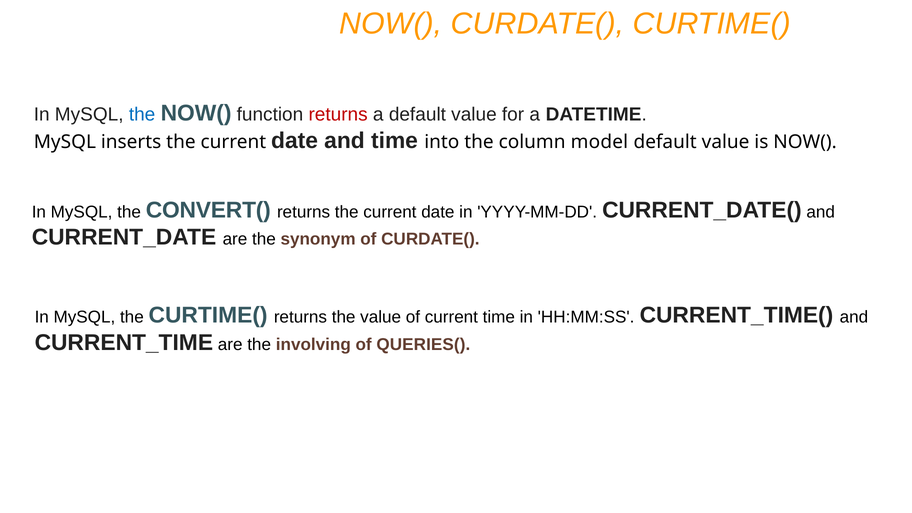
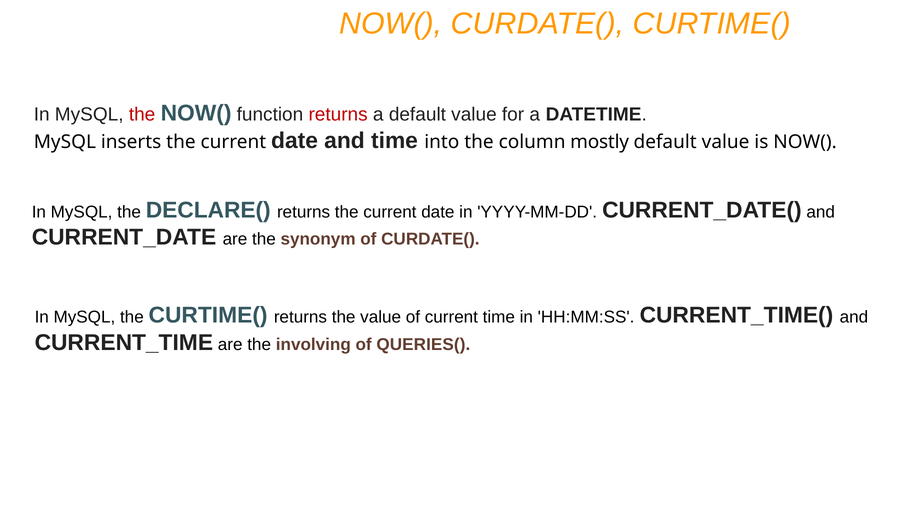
the at (142, 114) colour: blue -> red
model: model -> mostly
CONVERT(: CONVERT( -> DECLARE(
